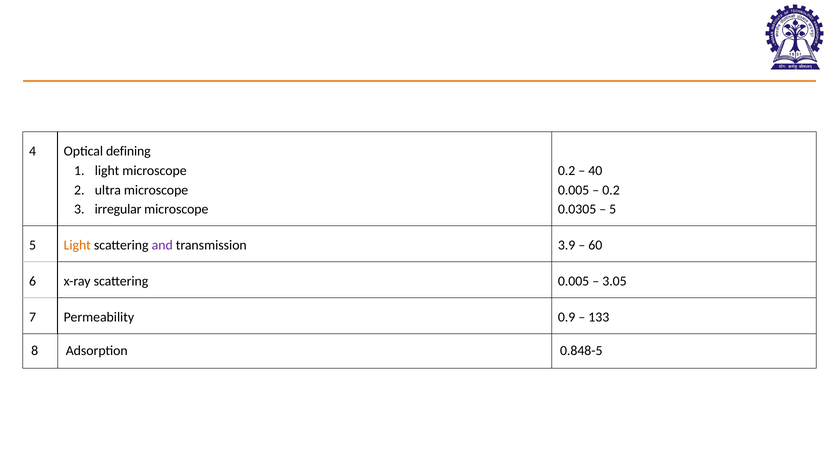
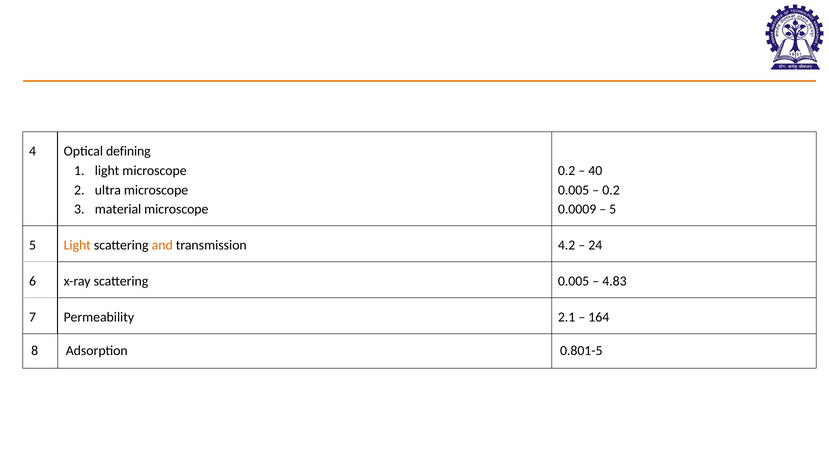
irregular: irregular -> material
0.0305: 0.0305 -> 0.0009
and colour: purple -> orange
3.9: 3.9 -> 4.2
60: 60 -> 24
3.05: 3.05 -> 4.83
0.9: 0.9 -> 2.1
133: 133 -> 164
0.848-5: 0.848-5 -> 0.801-5
